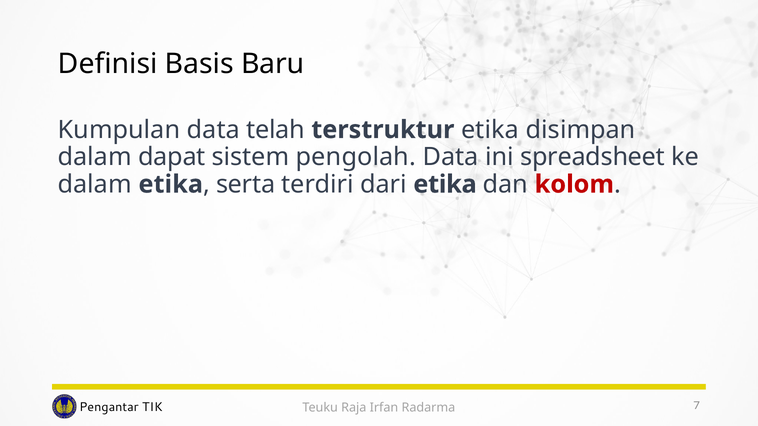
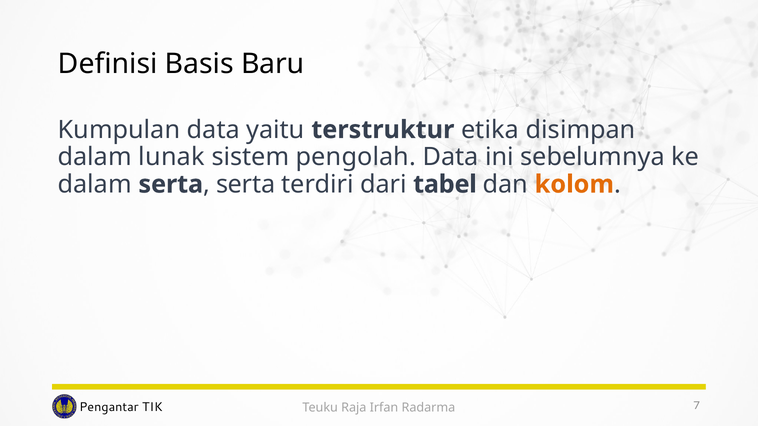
telah: telah -> yaitu
dapat: dapat -> lunak
spreadsheet: spreadsheet -> sebelumnya
dalam etika: etika -> serta
dari etika: etika -> tabel
kolom colour: red -> orange
